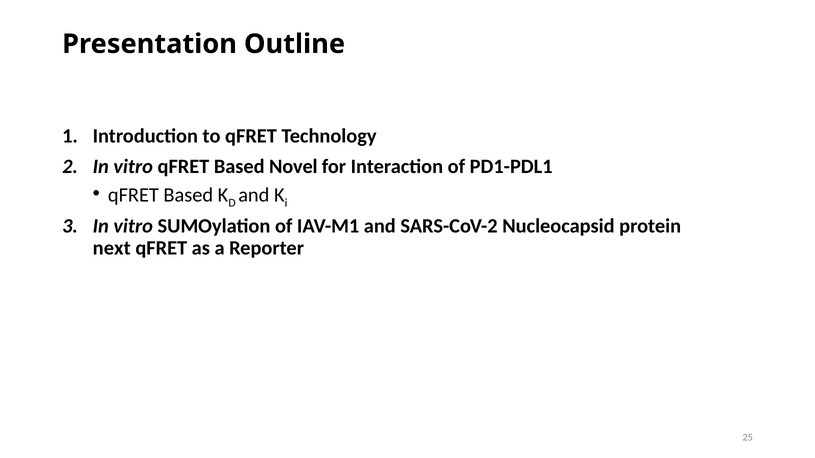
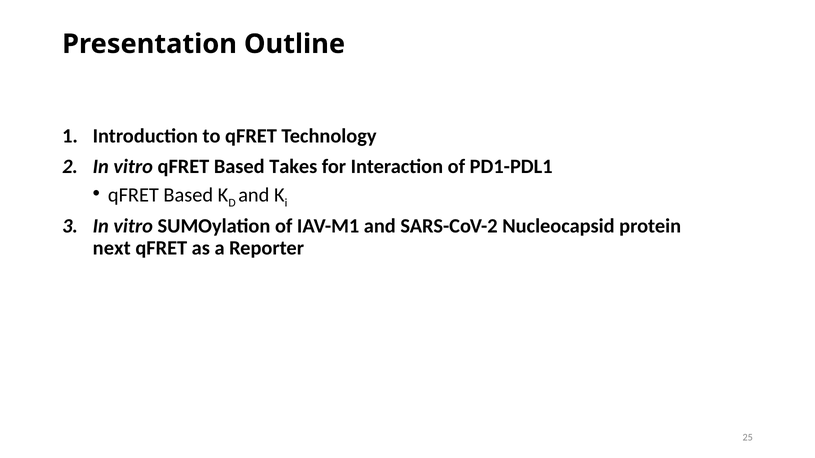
Novel: Novel -> Takes
